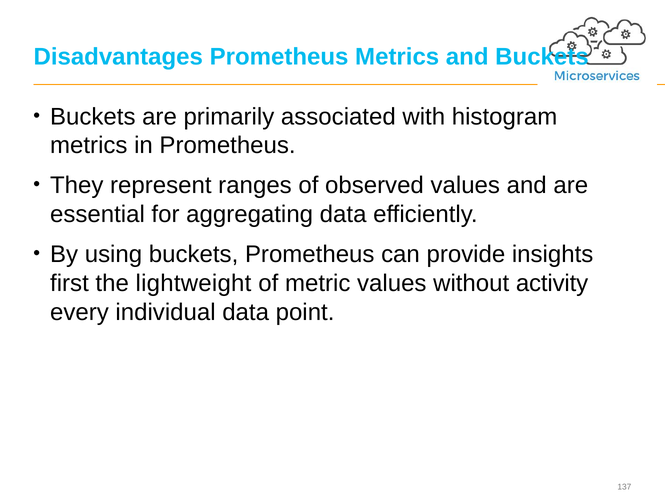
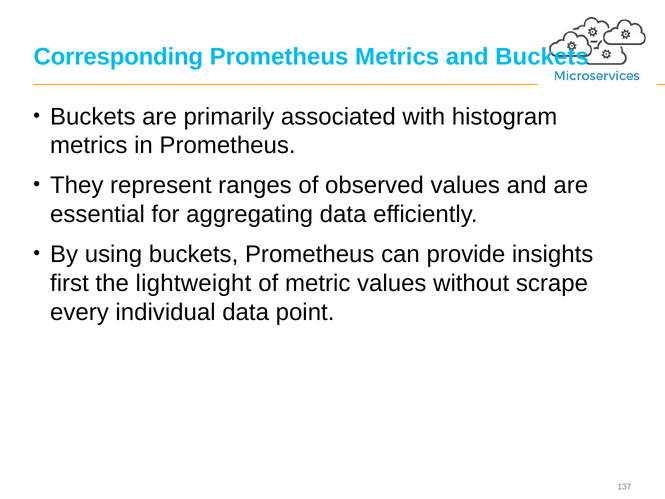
Disadvantages: Disadvantages -> Corresponding
activity: activity -> scrape
